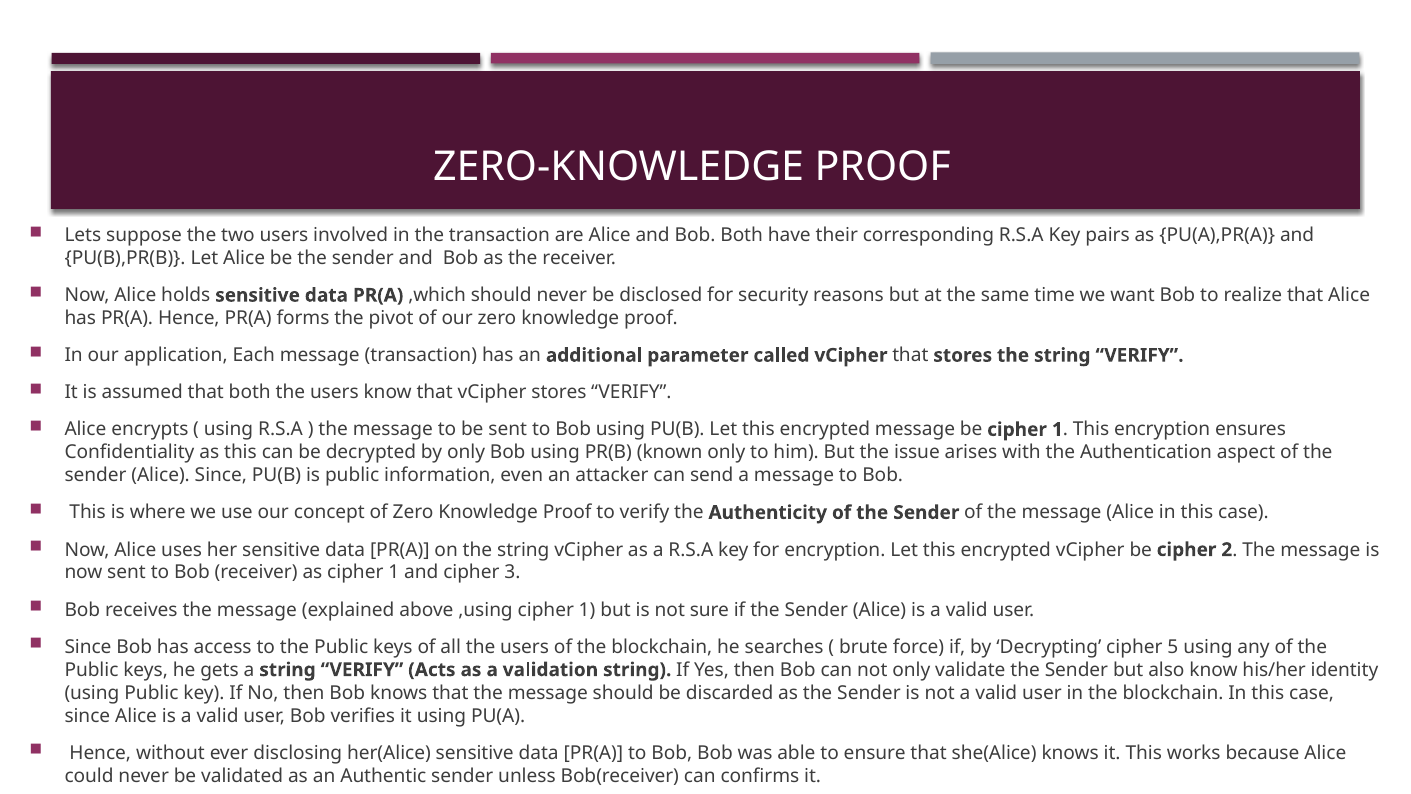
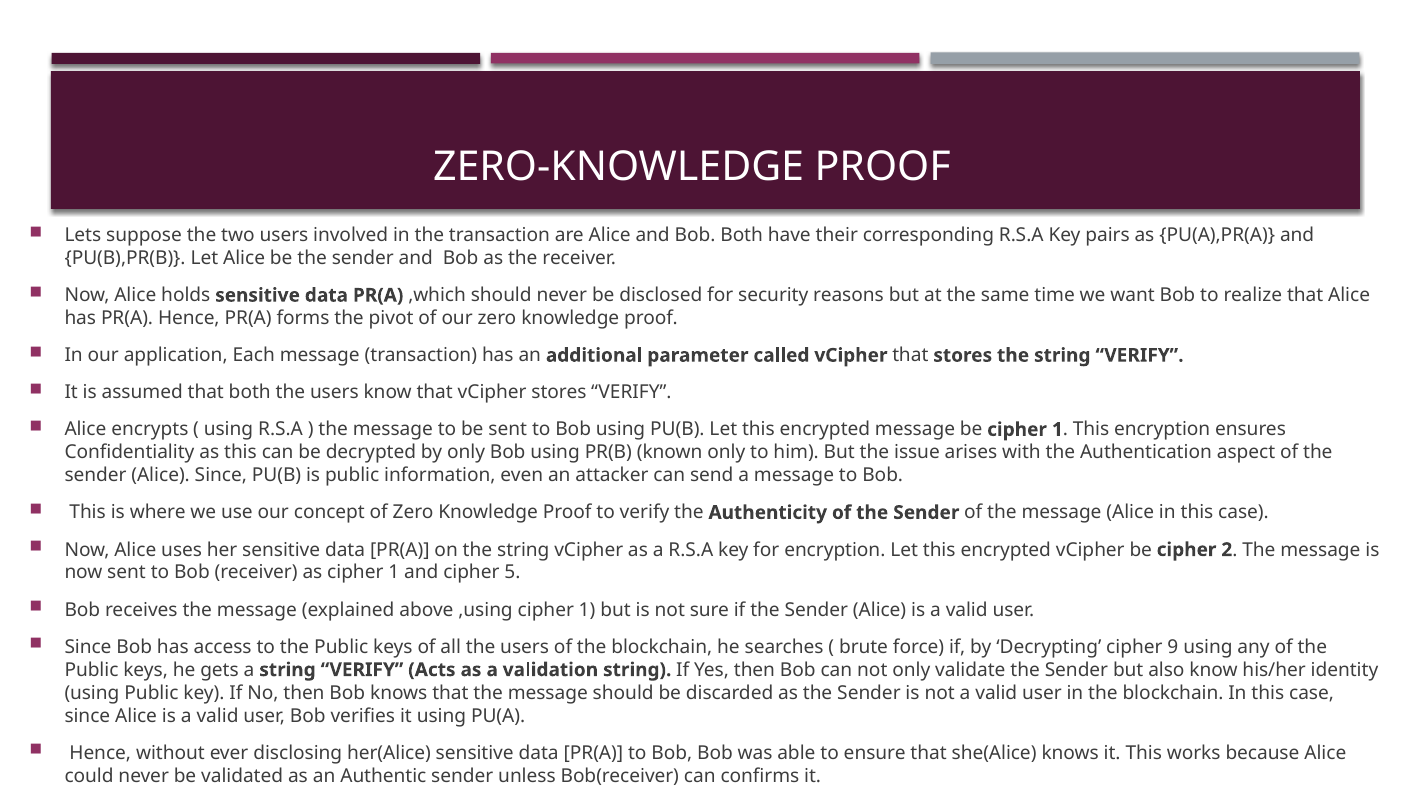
3: 3 -> 5
5: 5 -> 9
